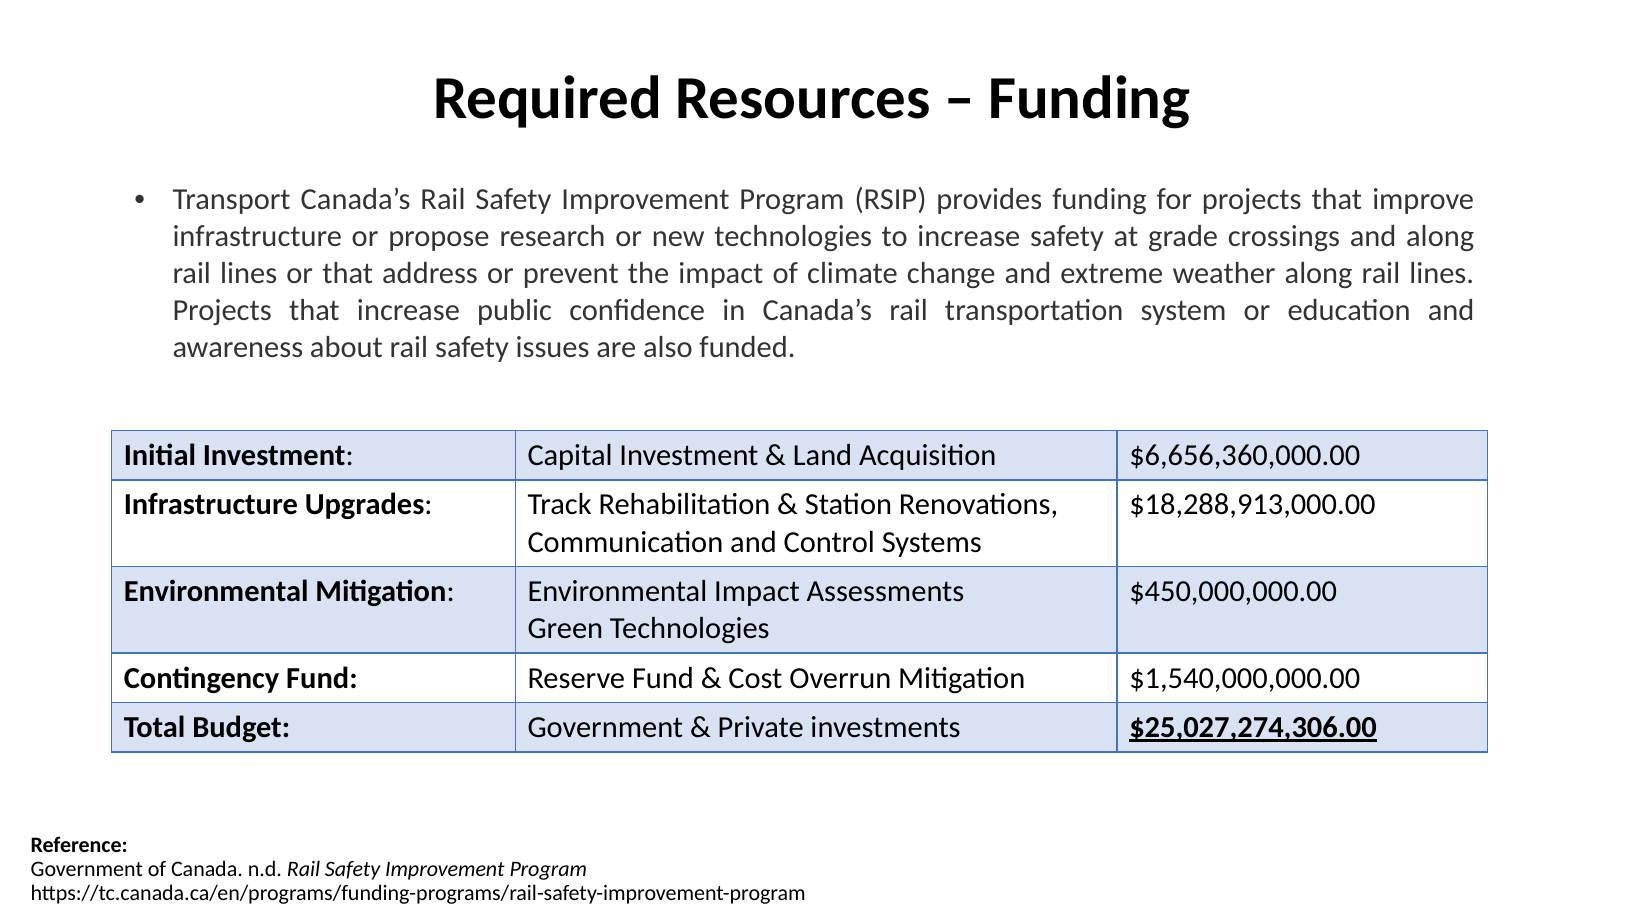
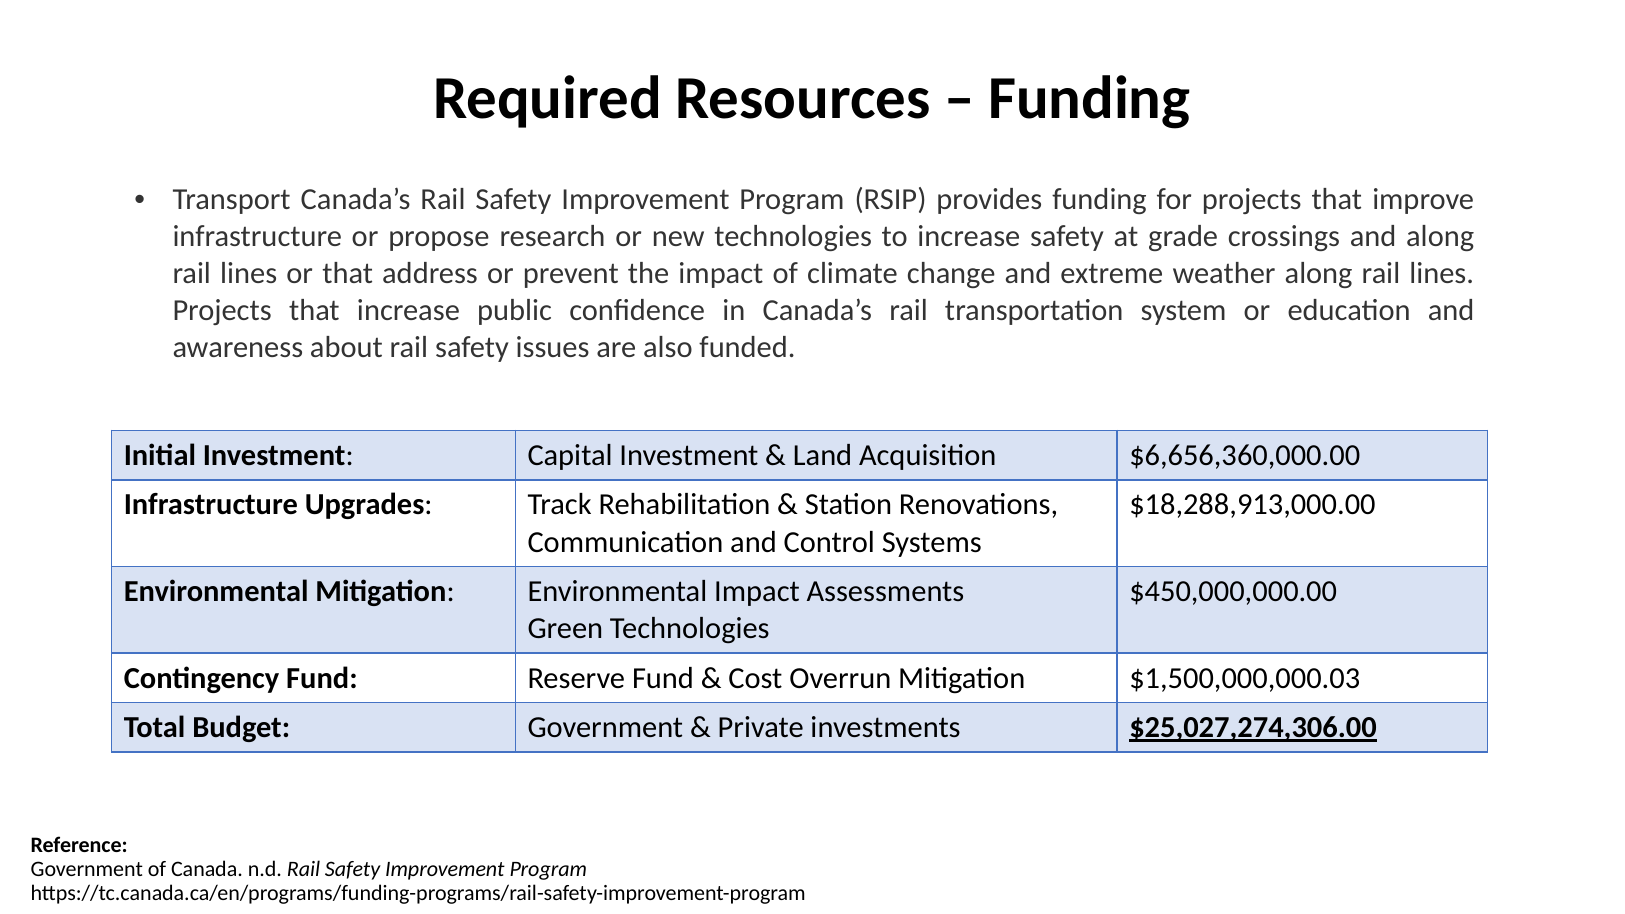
$1,540,000,000.00: $1,540,000,000.00 -> $1,500,000,000.03
